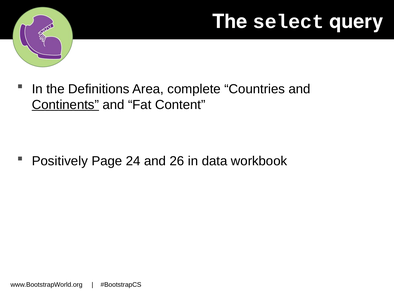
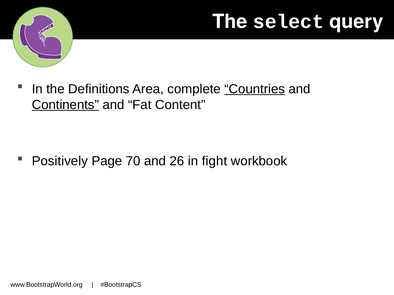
Countries underline: none -> present
24: 24 -> 70
data: data -> fight
